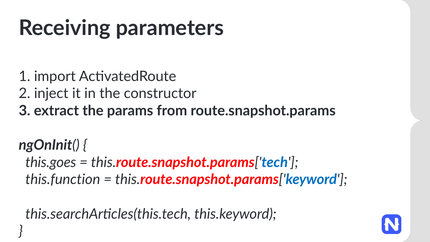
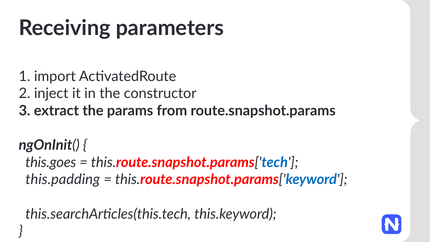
this.function: this.function -> this.padding
